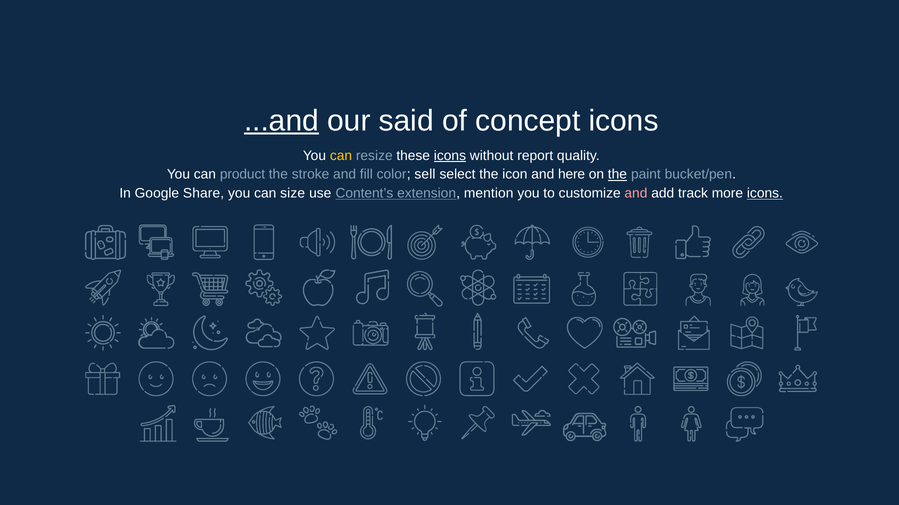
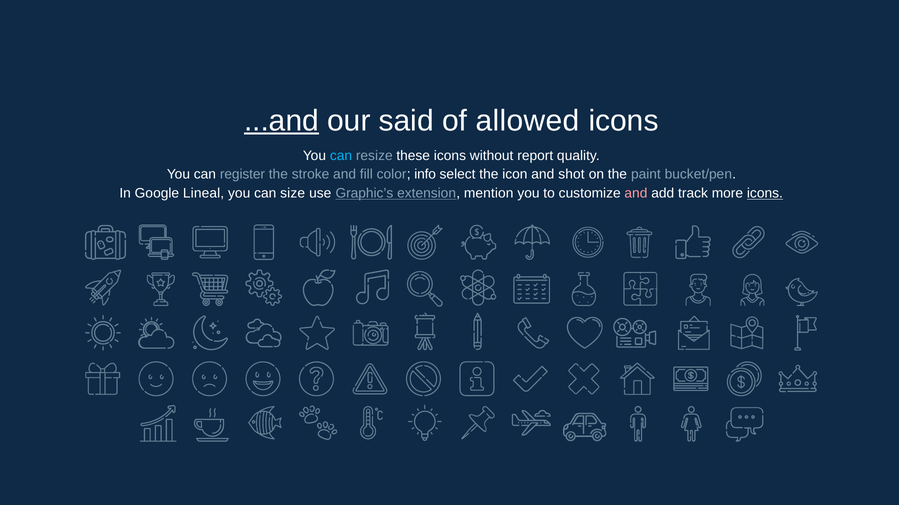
concept: concept -> allowed
can at (341, 156) colour: yellow -> light blue
icons at (450, 156) underline: present -> none
product: product -> register
sell: sell -> info
here: here -> shot
the at (617, 175) underline: present -> none
Share: Share -> Lineal
Content’s: Content’s -> Graphic’s
